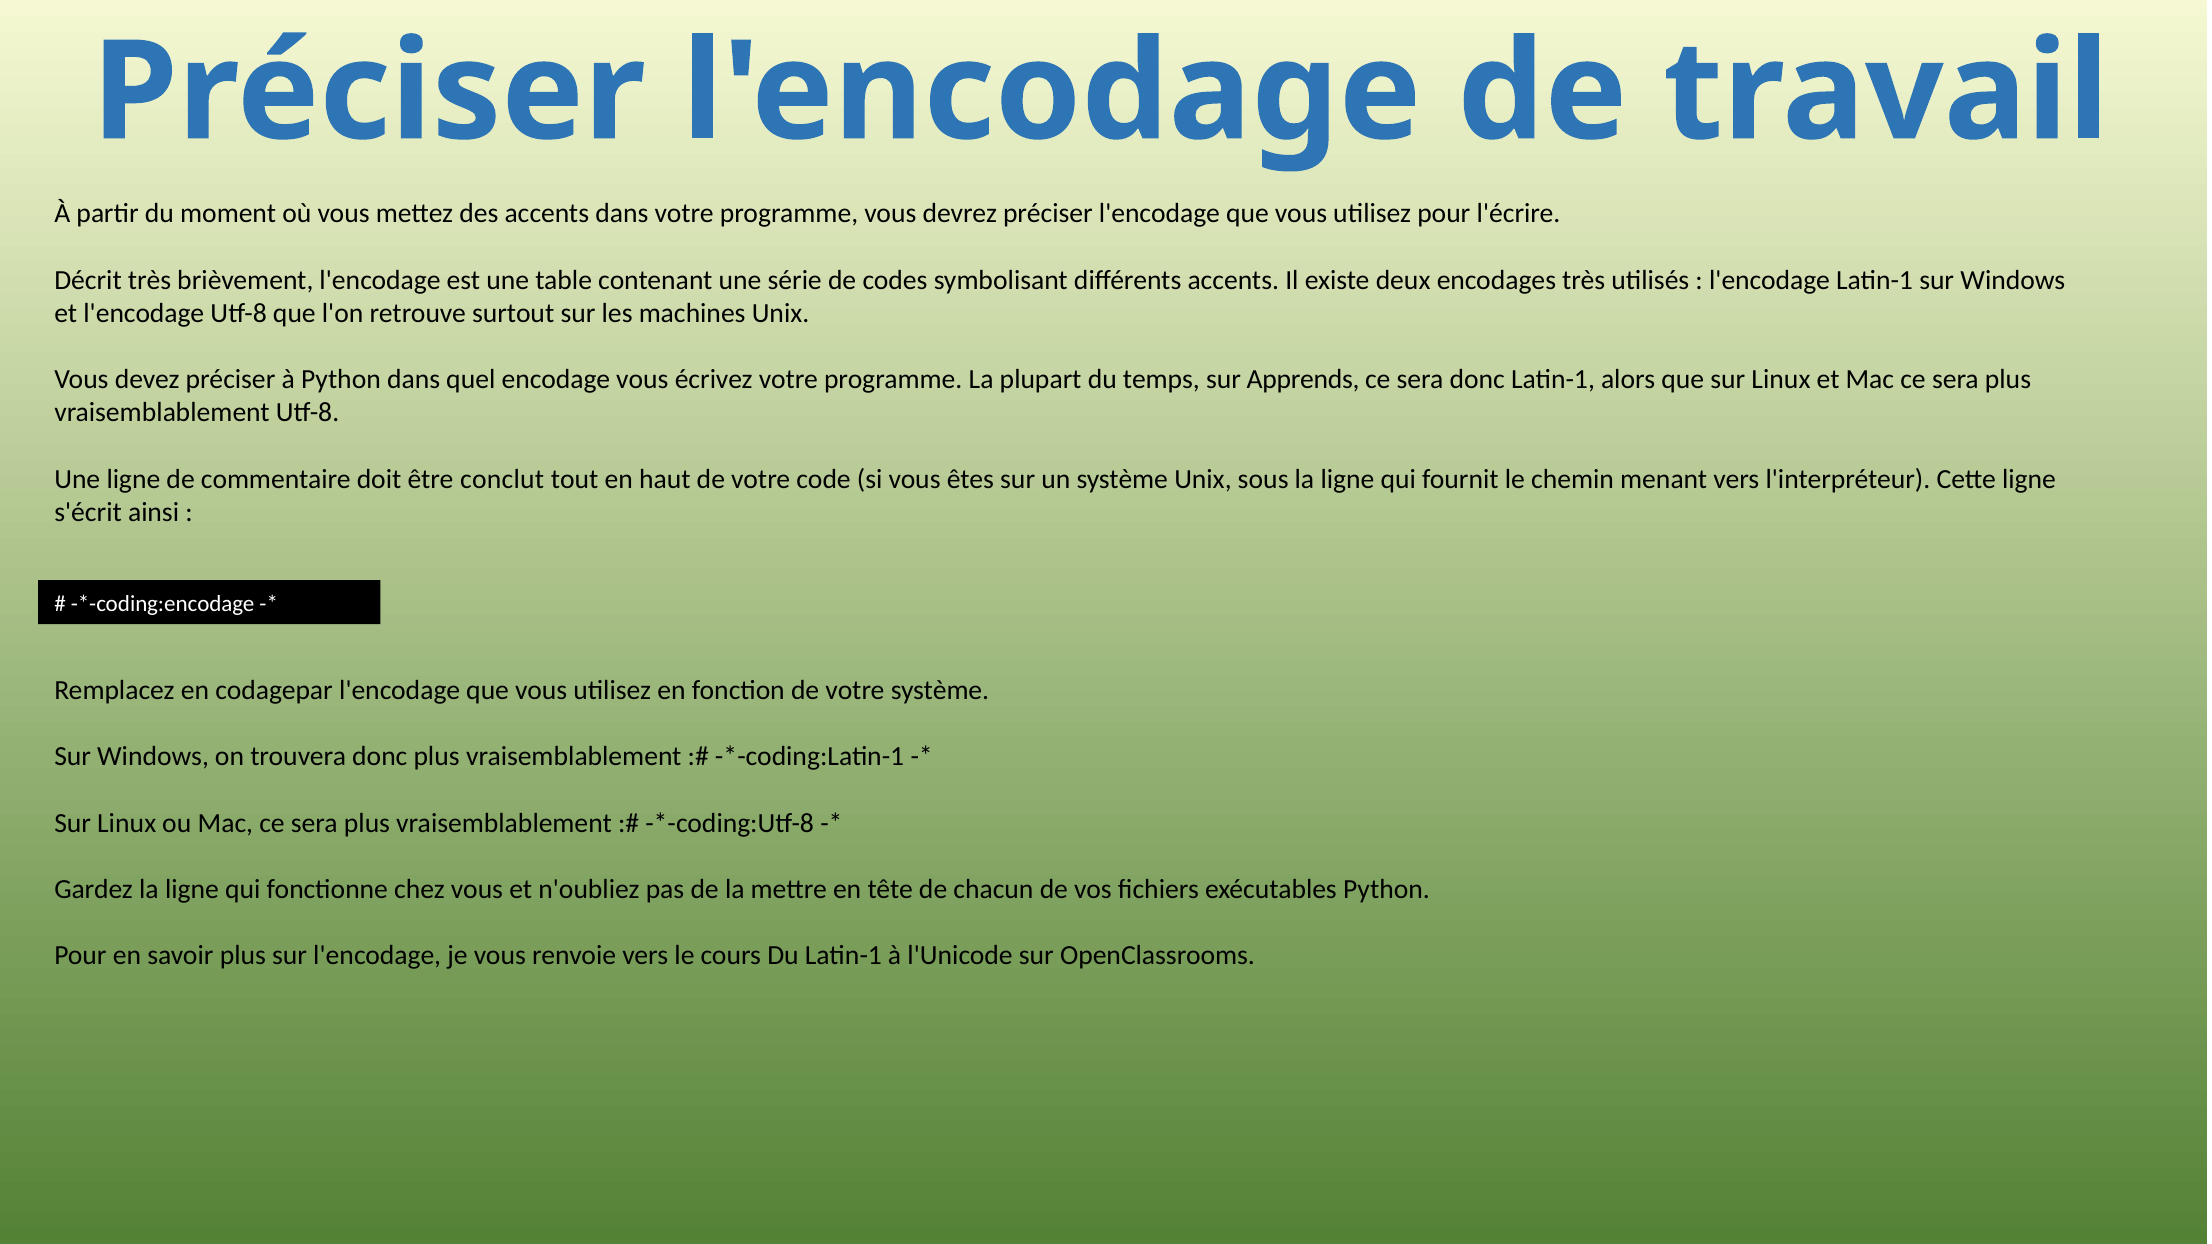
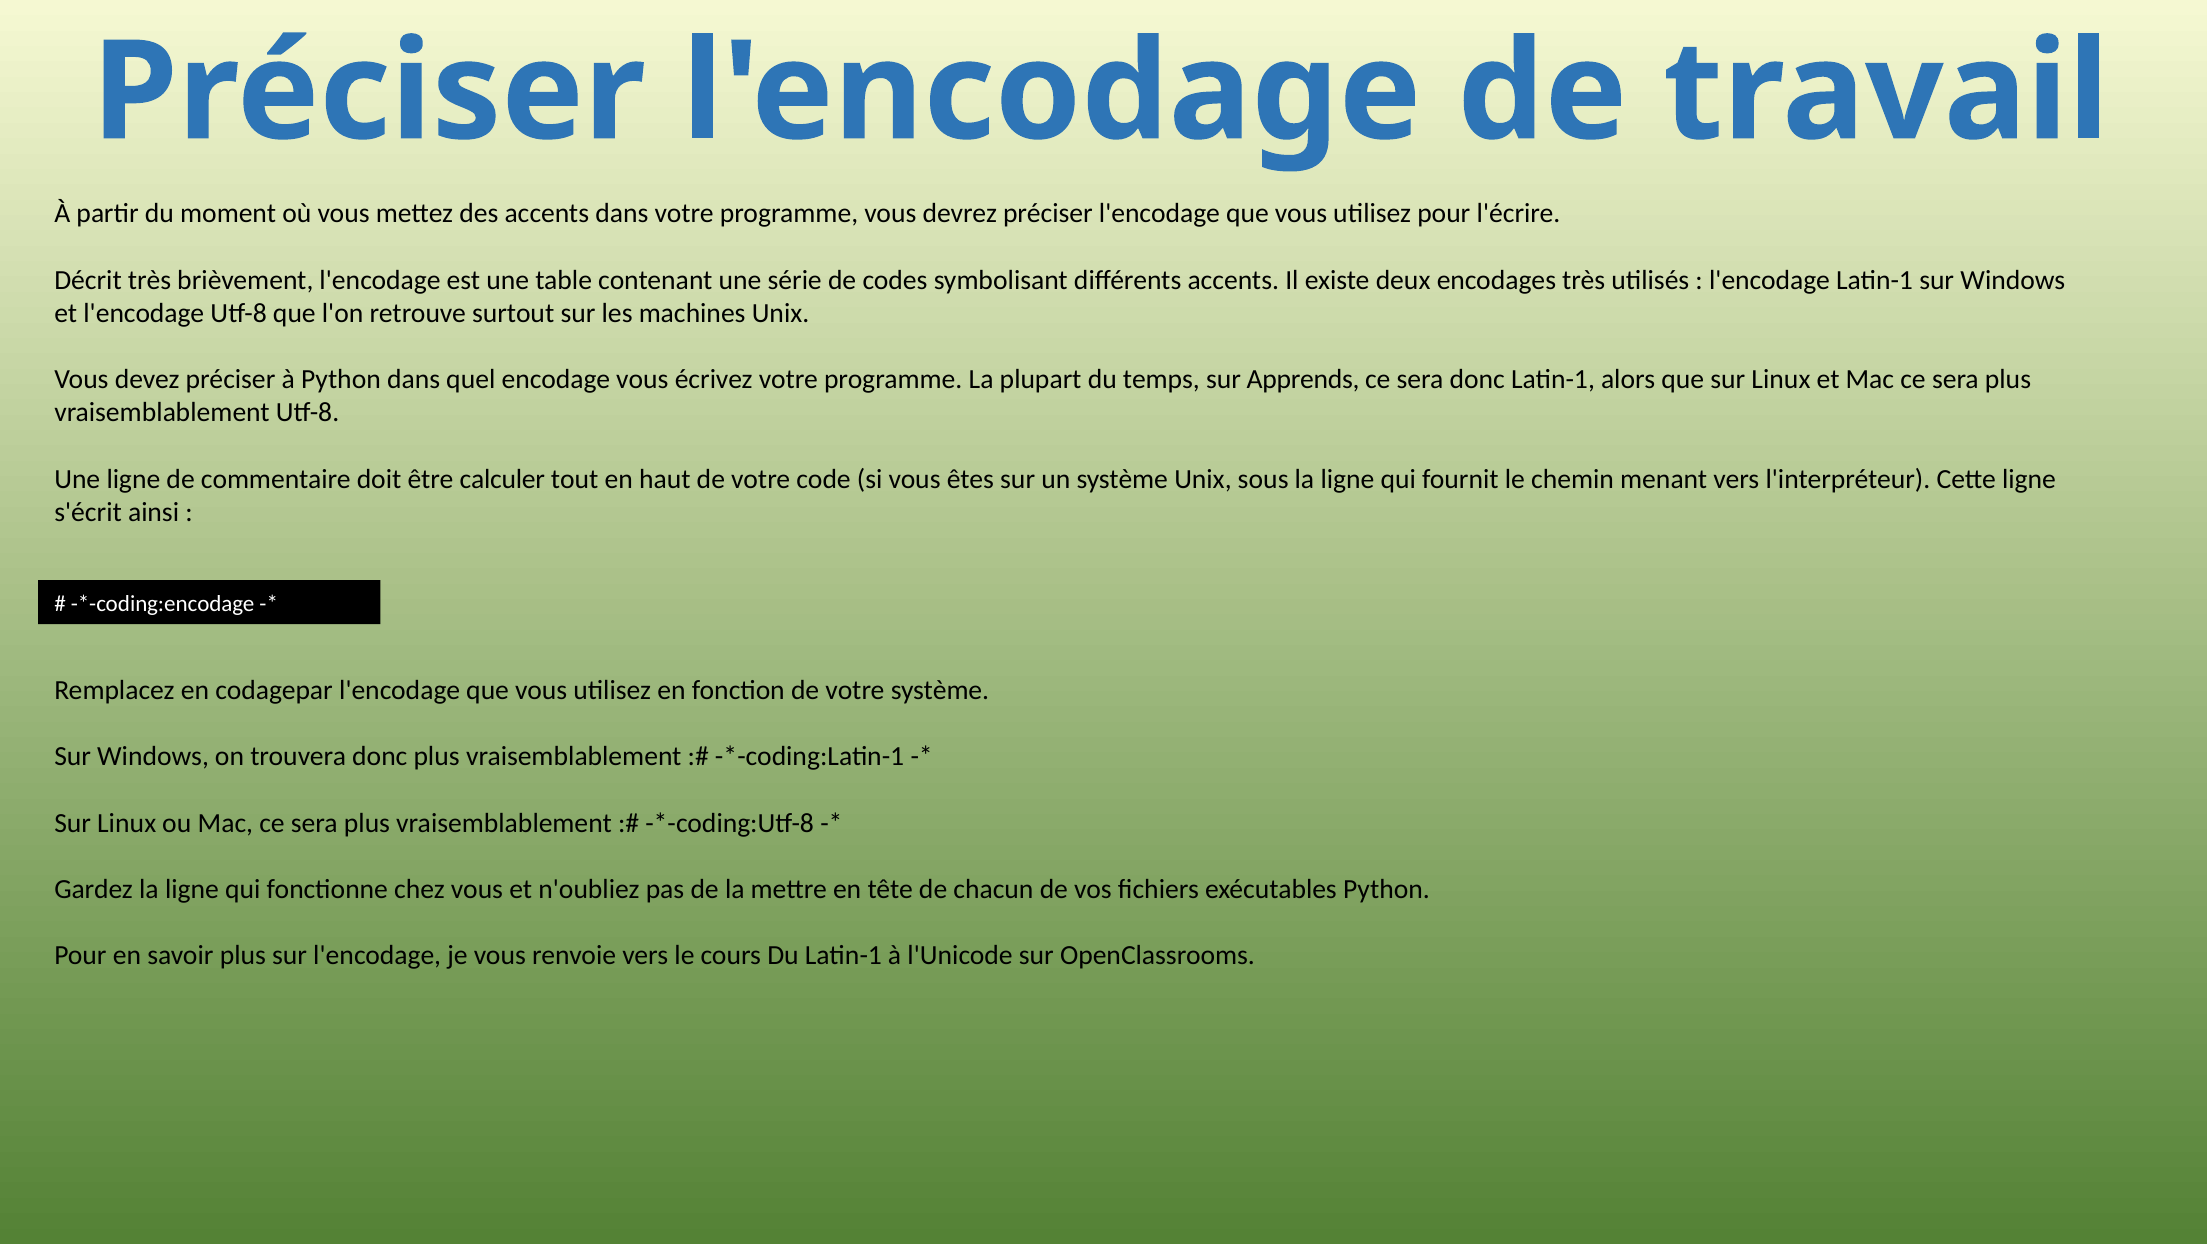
conclut: conclut -> calculer
